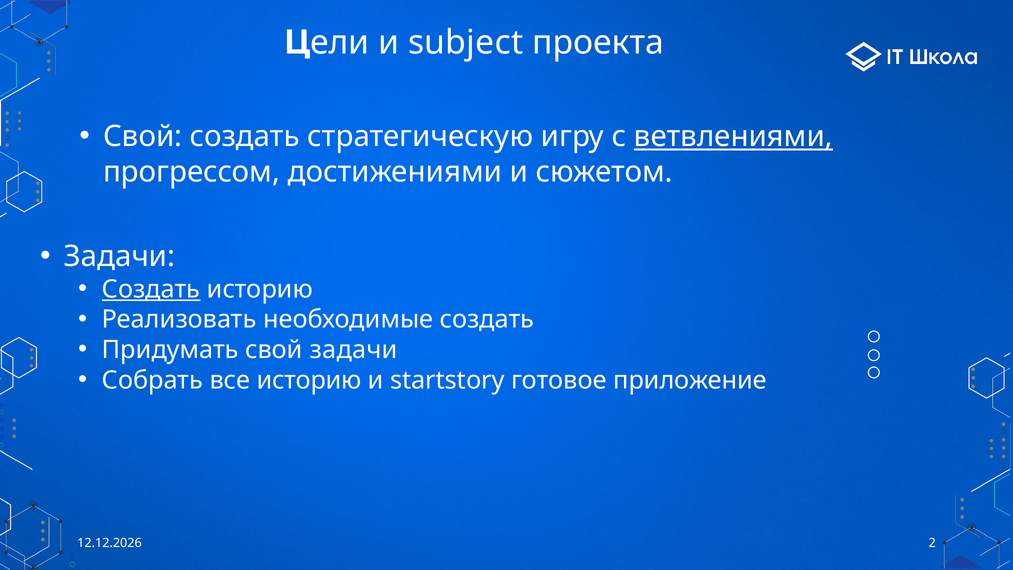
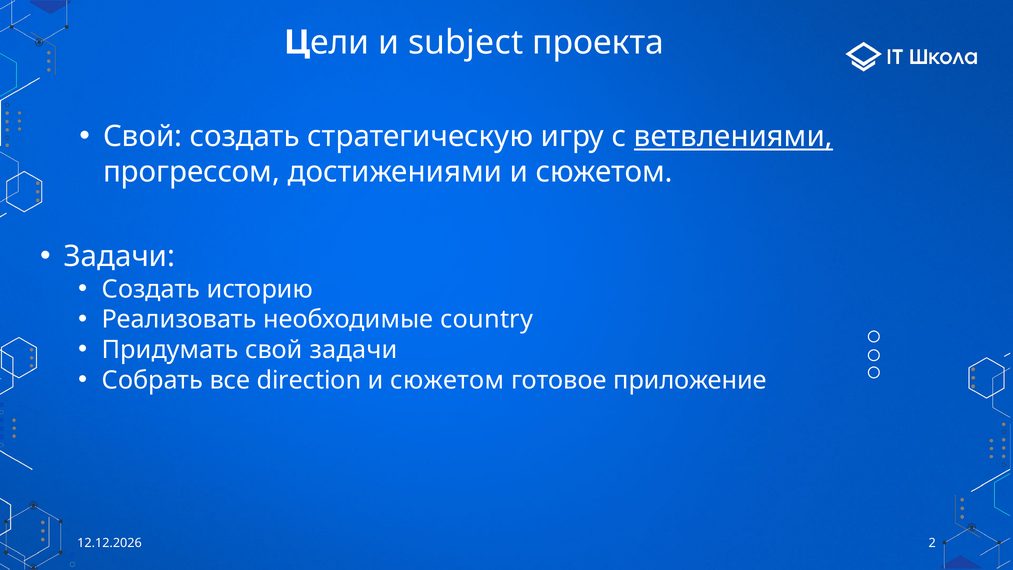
Создать at (151, 289) underline: present -> none
необходимые создать: создать -> country
все историю: историю -> direction
startstory at (447, 380): startstory -> сюжетом
